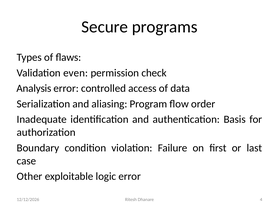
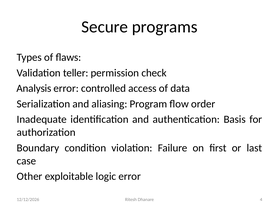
even: even -> teller
